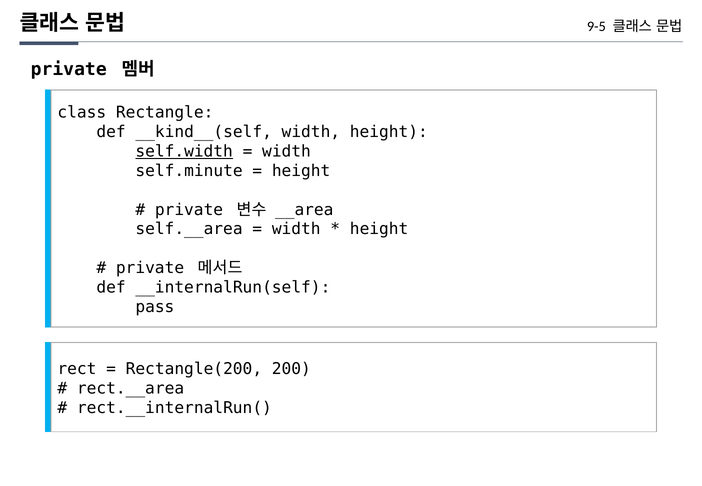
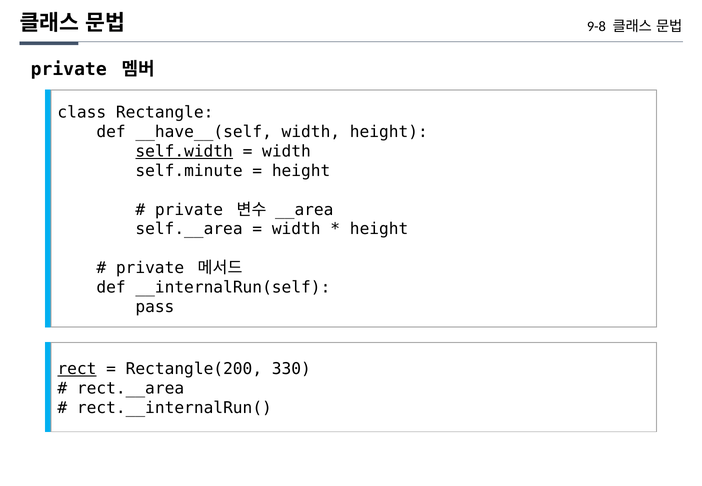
9-5: 9-5 -> 9-8
__kind__(self: __kind__(self -> __have__(self
rect underline: none -> present
200: 200 -> 330
